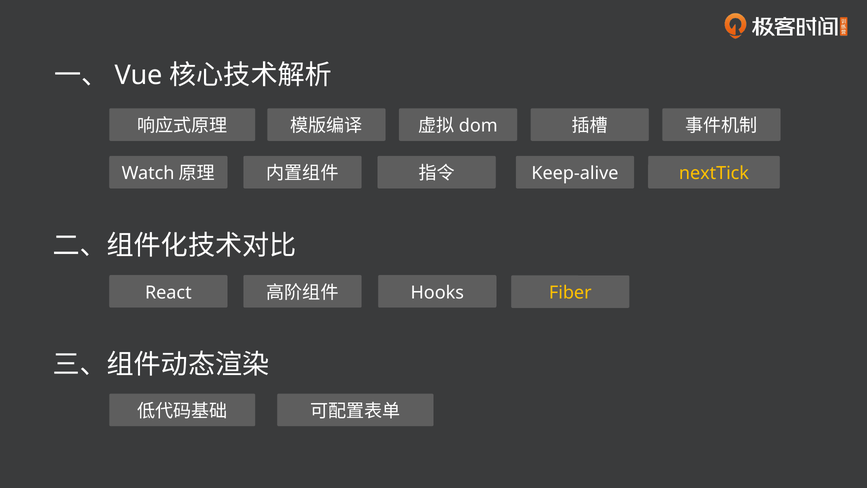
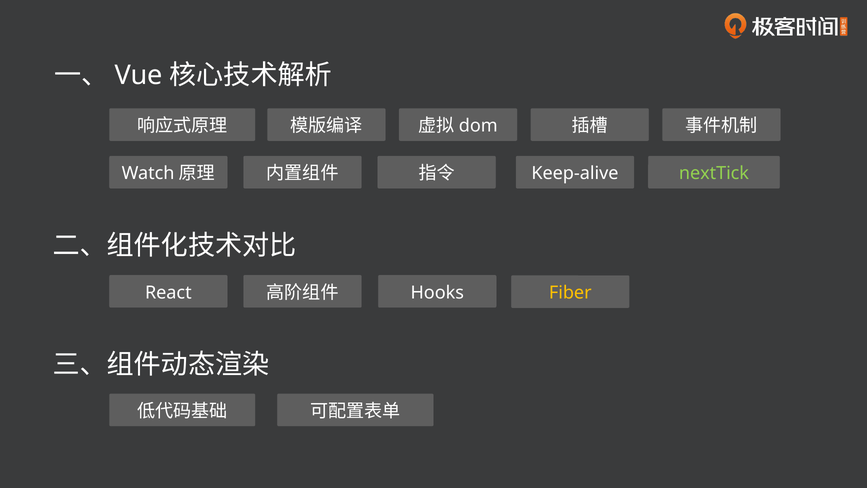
nextTick colour: yellow -> light green
